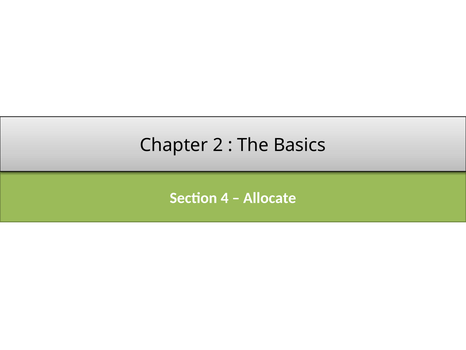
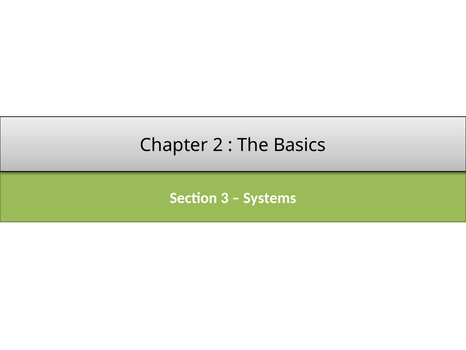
4: 4 -> 3
Allocate: Allocate -> Systems
